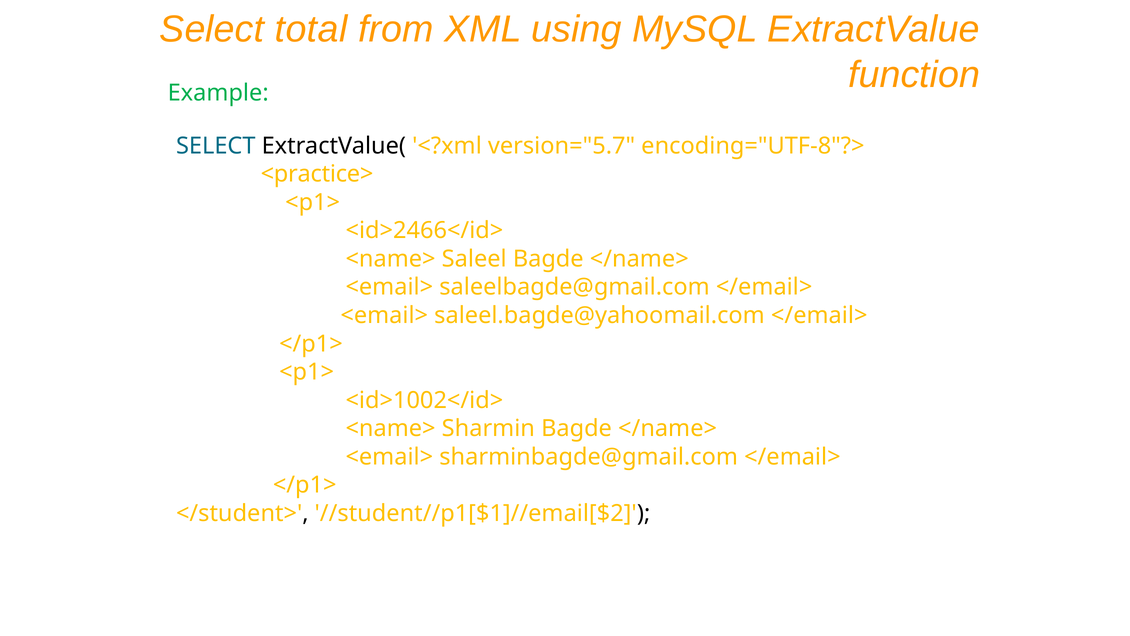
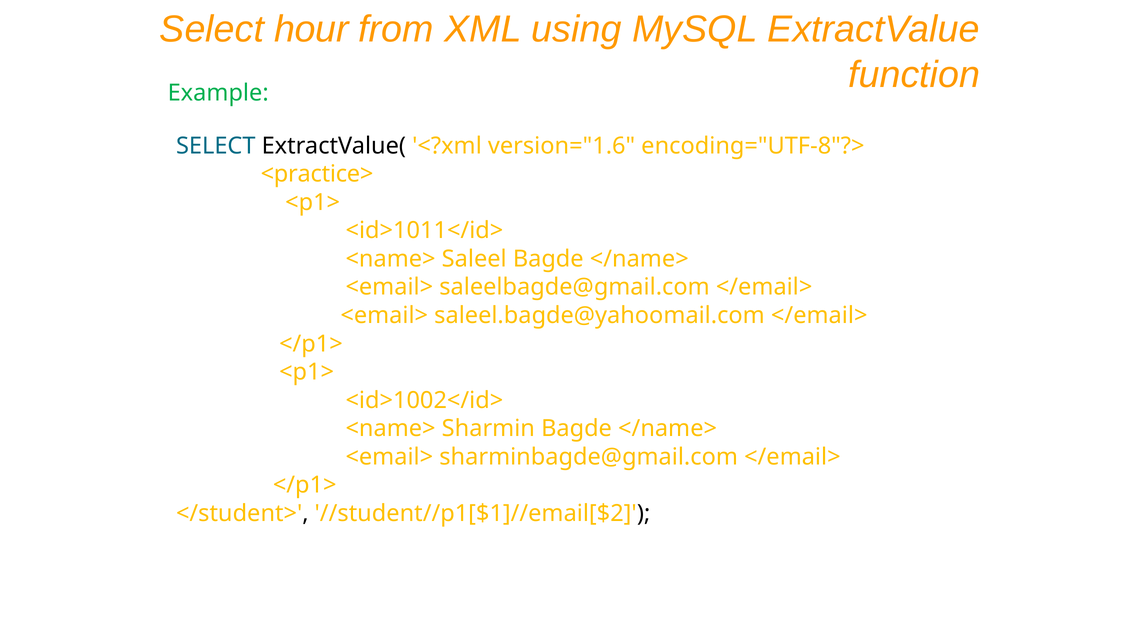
total: total -> hour
version="5.7: version="5.7 -> version="1.6
<id>2466</id>: <id>2466</id> -> <id>1011</id>
